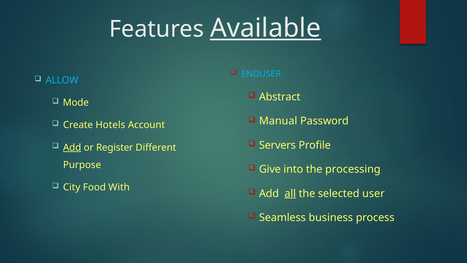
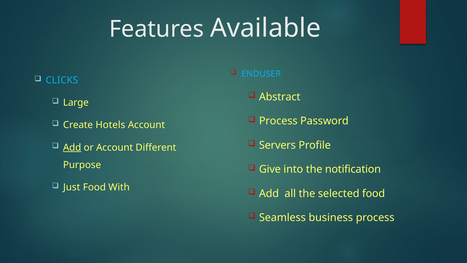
Available underline: present -> none
ALLOW: ALLOW -> CLICKS
Mode: Mode -> Large
Manual at (278, 121): Manual -> Process
or Register: Register -> Account
processing: processing -> notification
City: City -> Just
all underline: present -> none
selected user: user -> food
